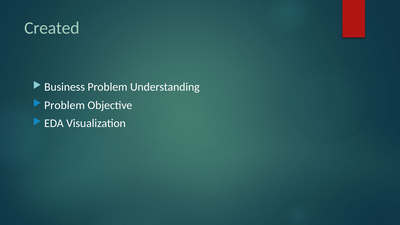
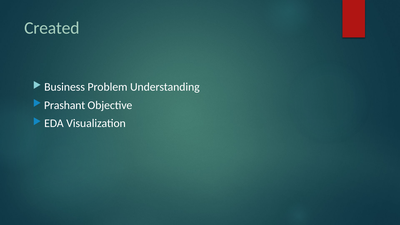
Problem at (65, 105): Problem -> Prashant
